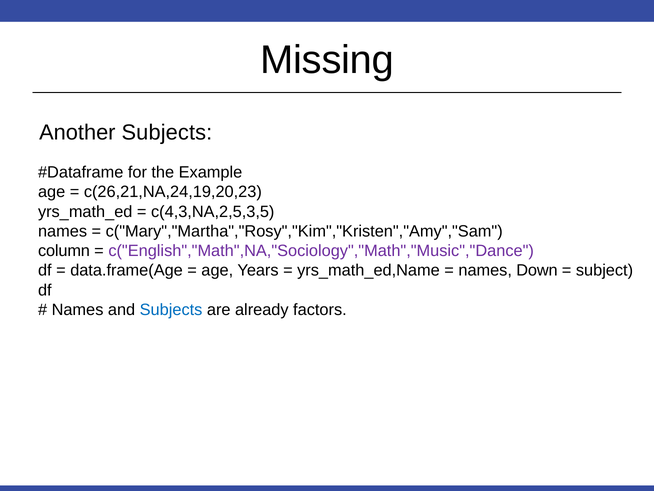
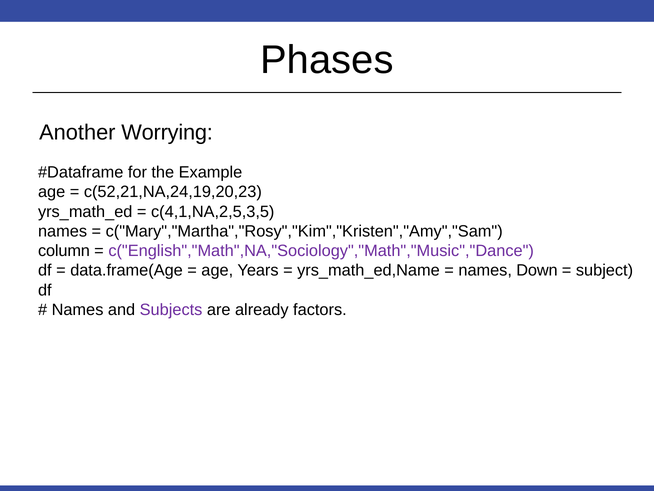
Missing: Missing -> Phases
Another Subjects: Subjects -> Worrying
c(26,21,NA,24,19,20,23: c(26,21,NA,24,19,20,23 -> c(52,21,NA,24,19,20,23
c(4,3,NA,2,5,3,5: c(4,3,NA,2,5,3,5 -> c(4,1,NA,2,5,3,5
Subjects at (171, 310) colour: blue -> purple
